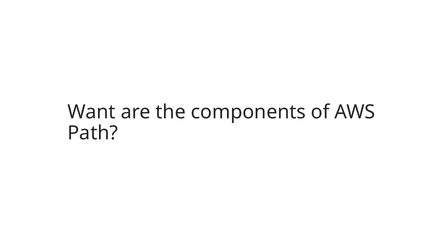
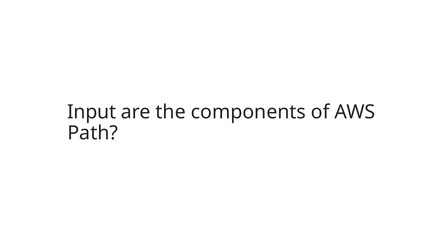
Want: Want -> Input
